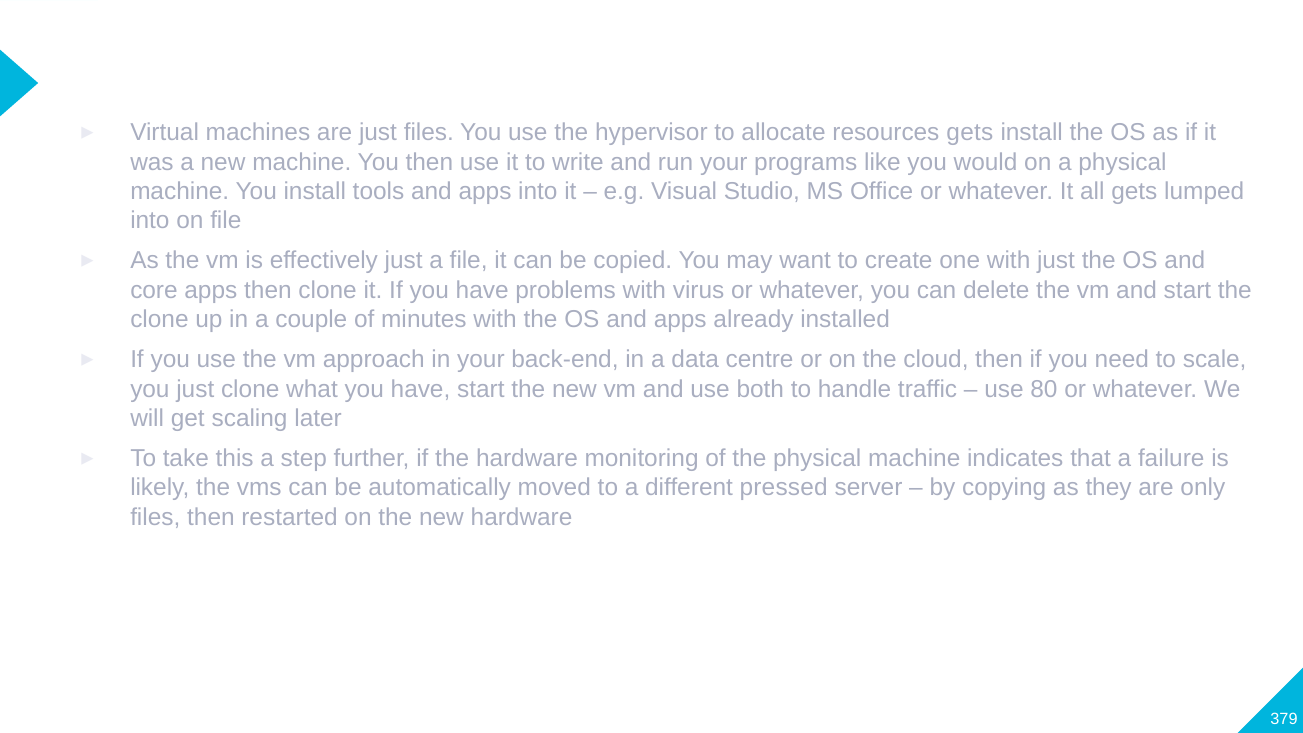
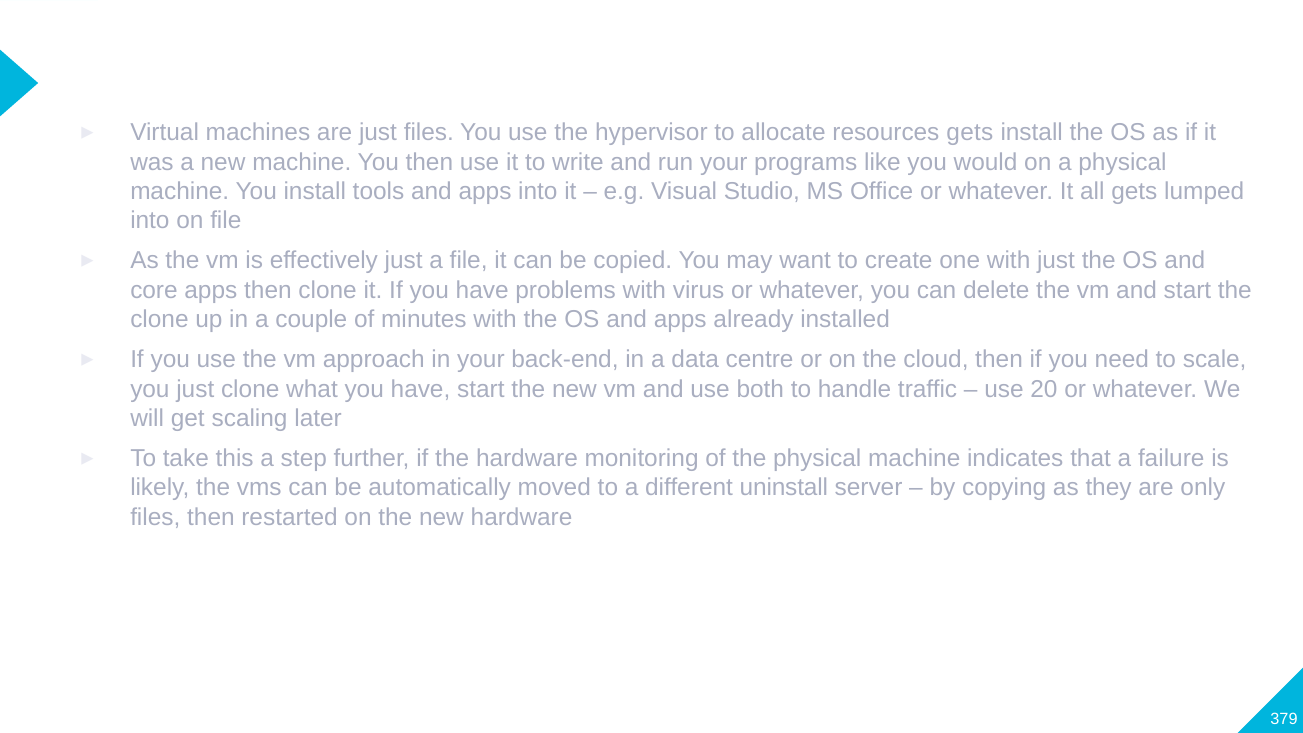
80: 80 -> 20
pressed: pressed -> uninstall
